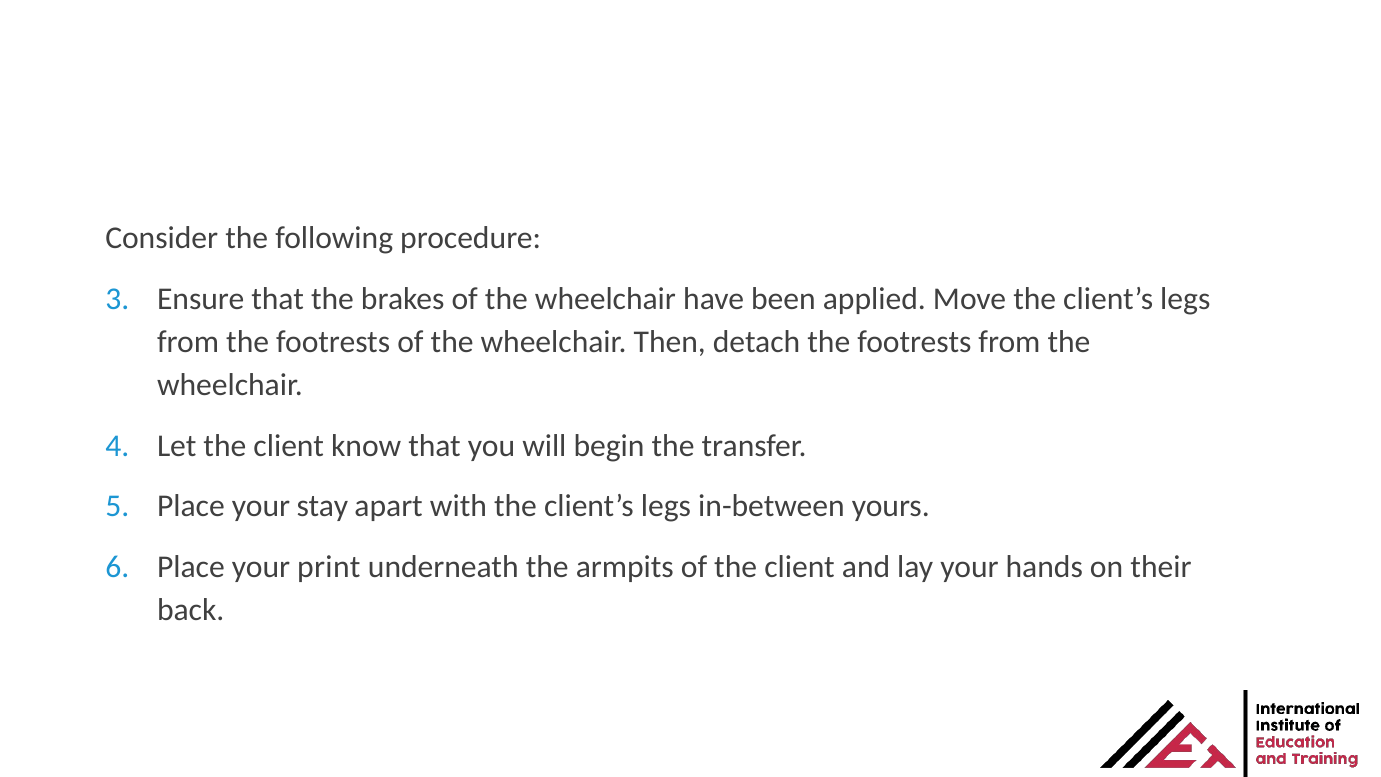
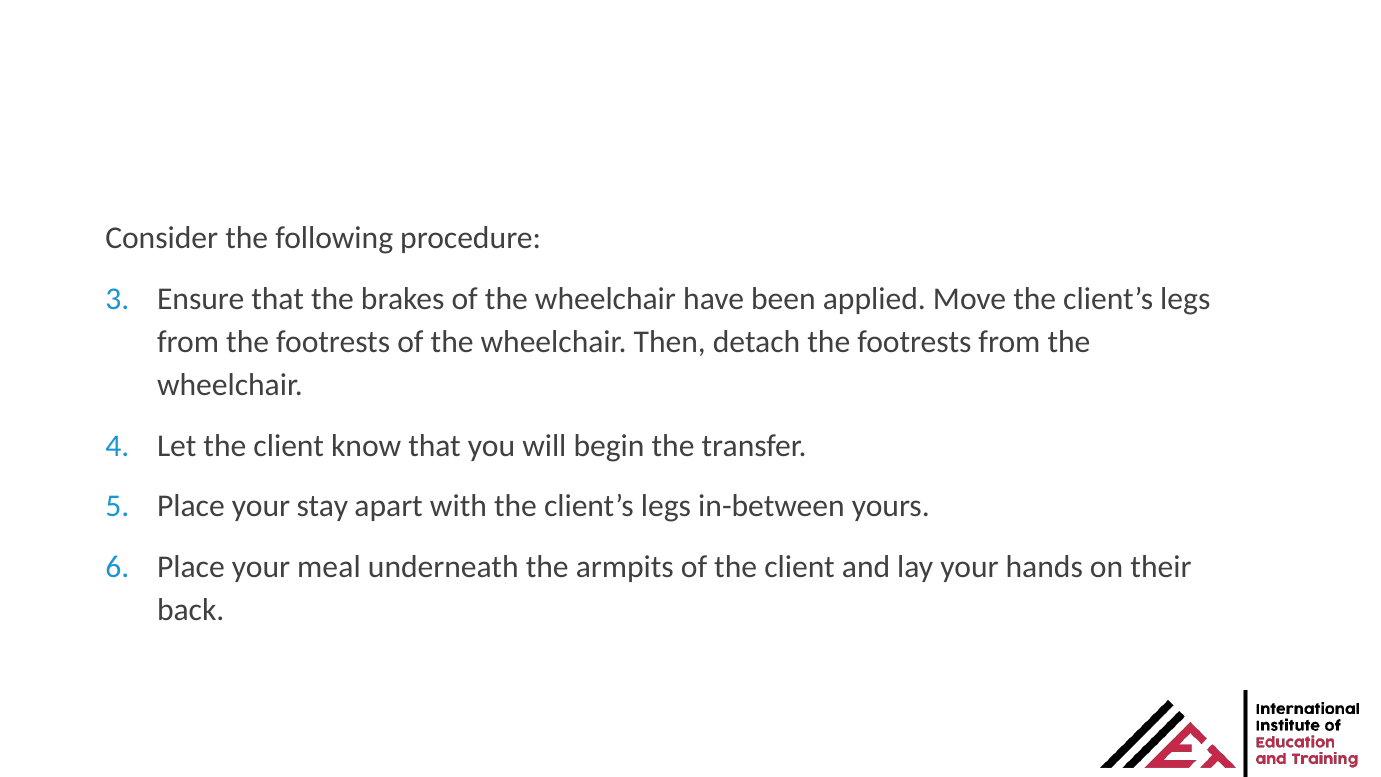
print: print -> meal
